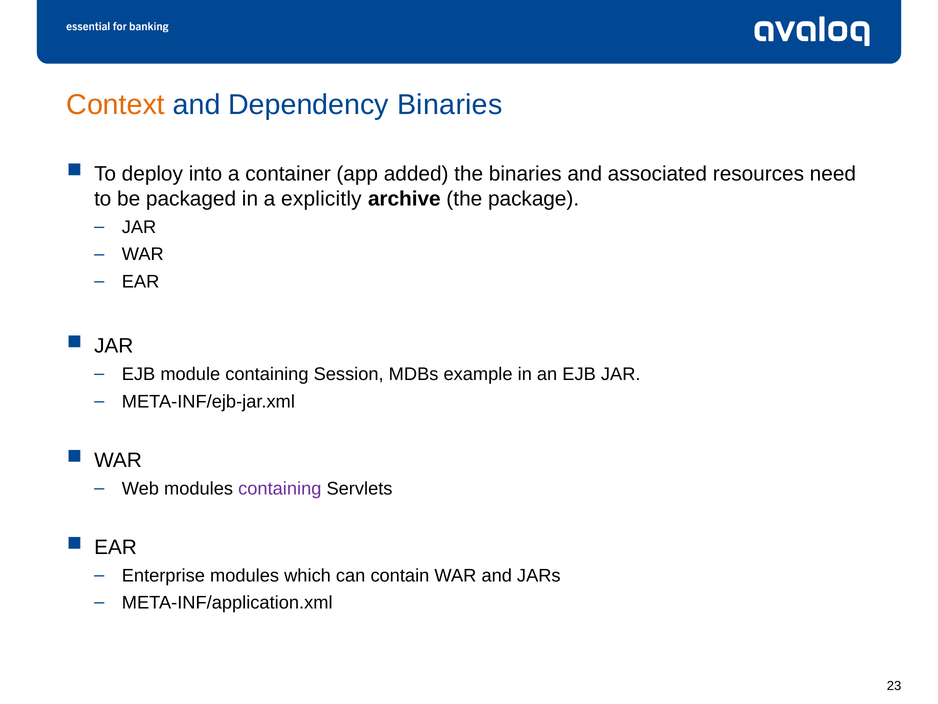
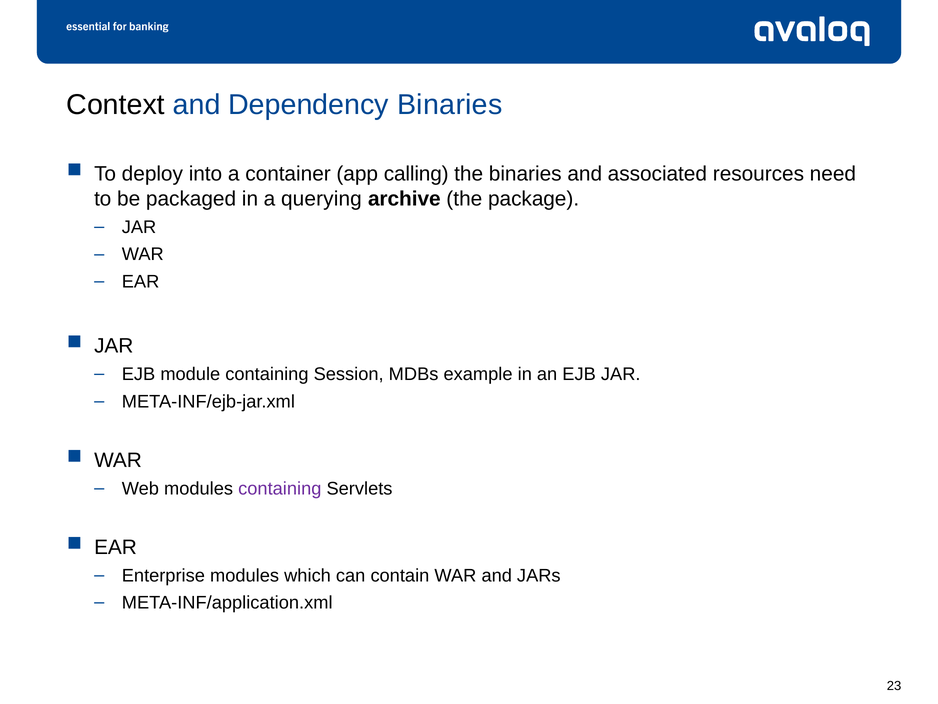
Context colour: orange -> black
added: added -> calling
explicitly: explicitly -> querying
